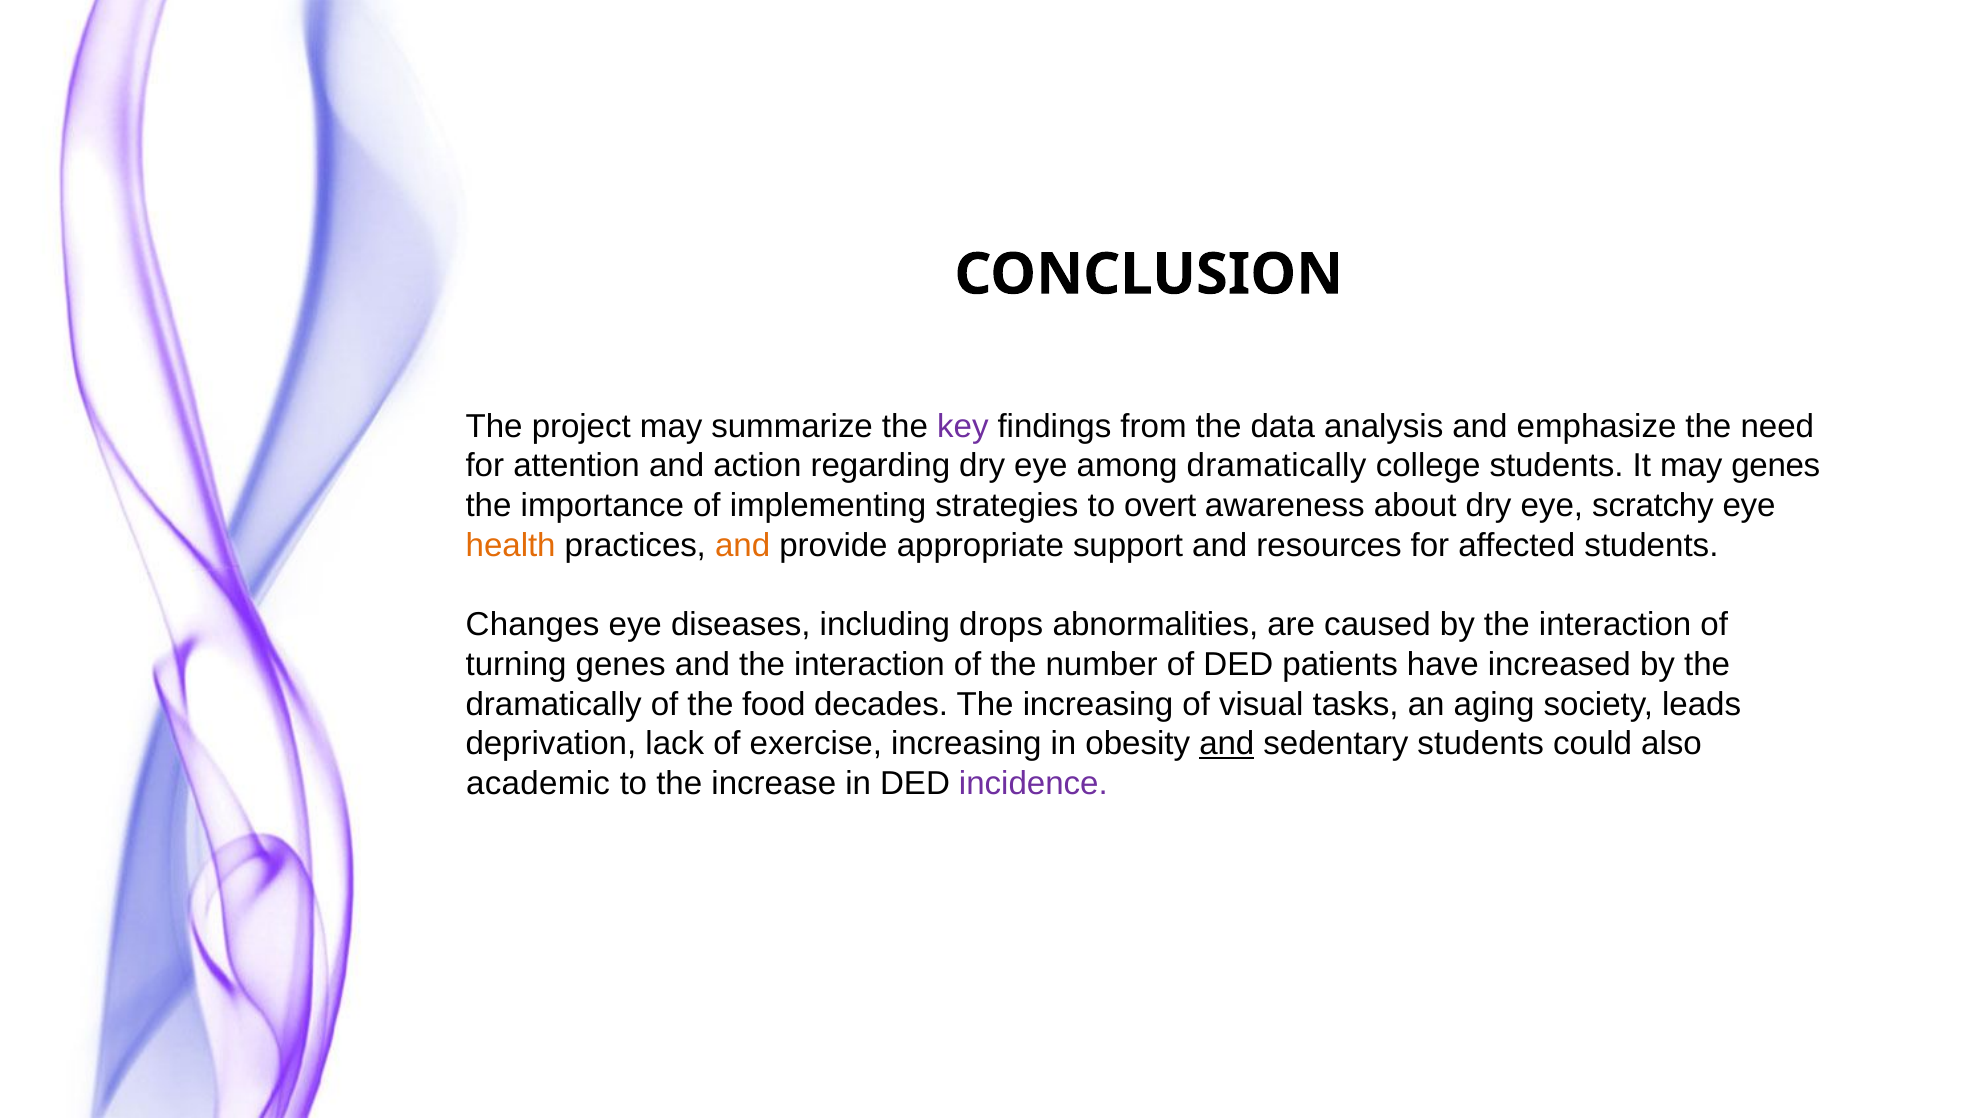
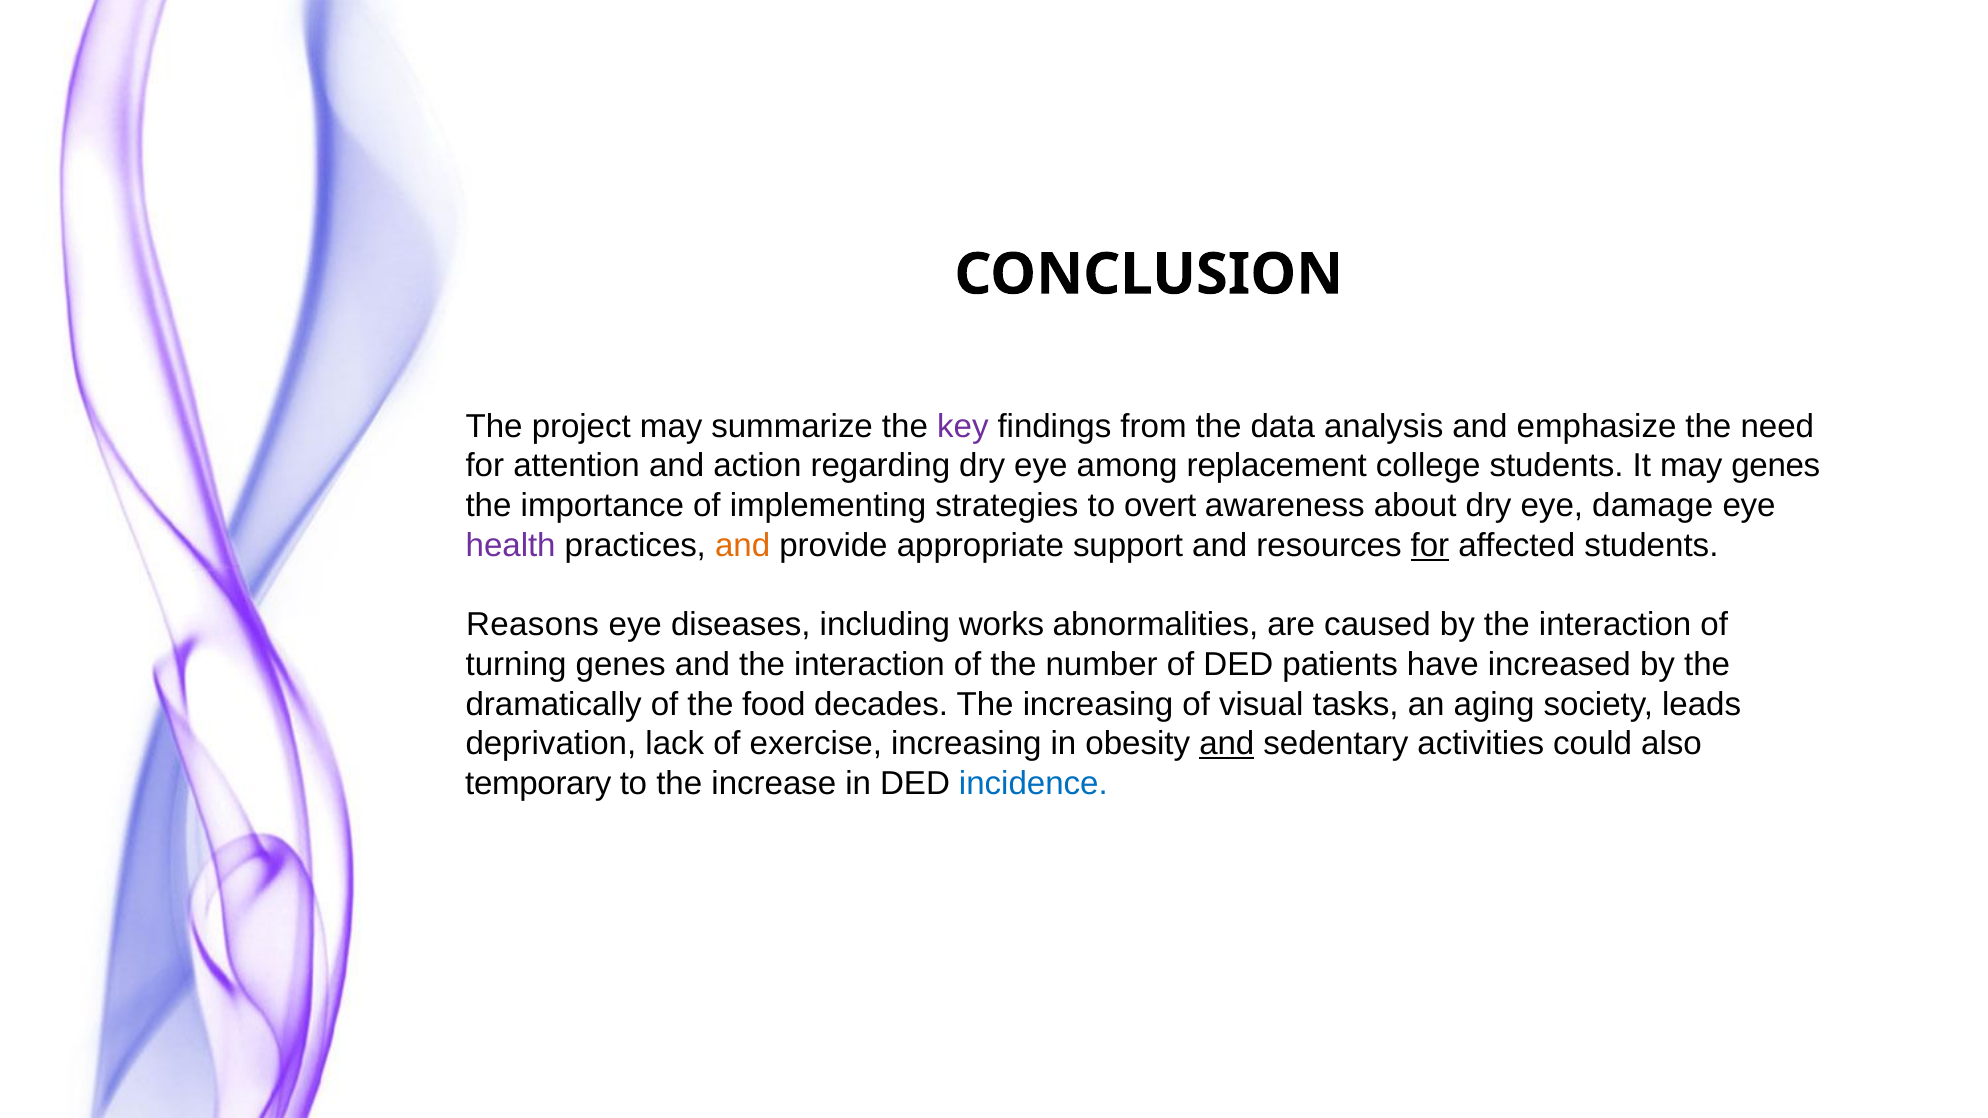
among dramatically: dramatically -> replacement
scratchy: scratchy -> damage
health colour: orange -> purple
for at (1430, 545) underline: none -> present
Changes: Changes -> Reasons
drops: drops -> works
sedentary students: students -> activities
academic: academic -> temporary
incidence colour: purple -> blue
